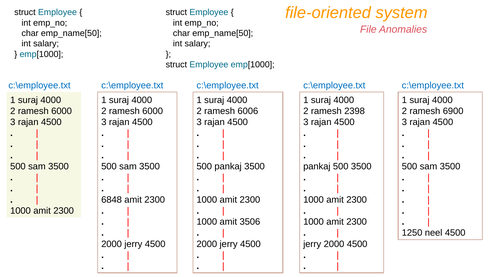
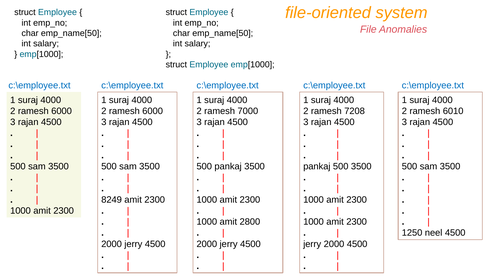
6006: 6006 -> 7000
2398: 2398 -> 7208
6900: 6900 -> 6010
6848: 6848 -> 8249
3506: 3506 -> 2800
